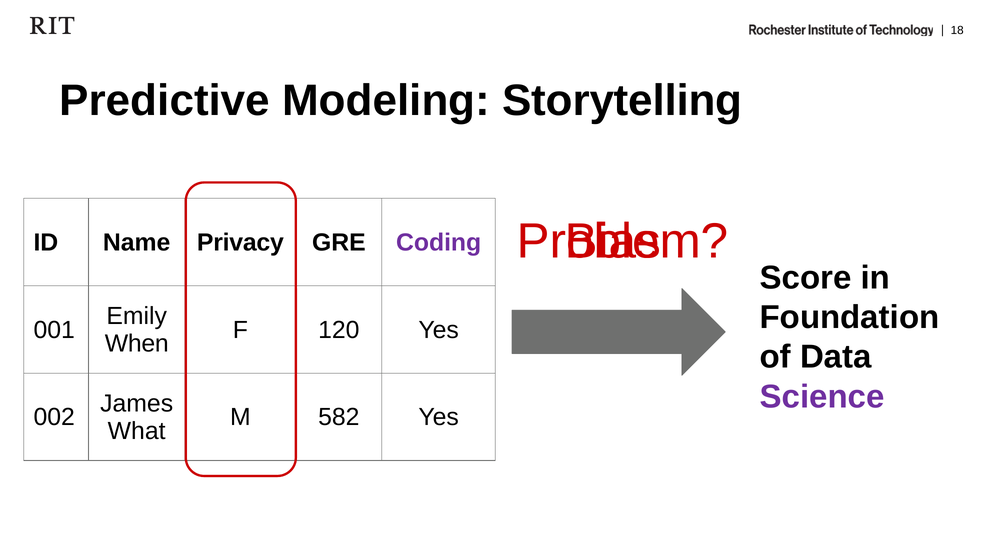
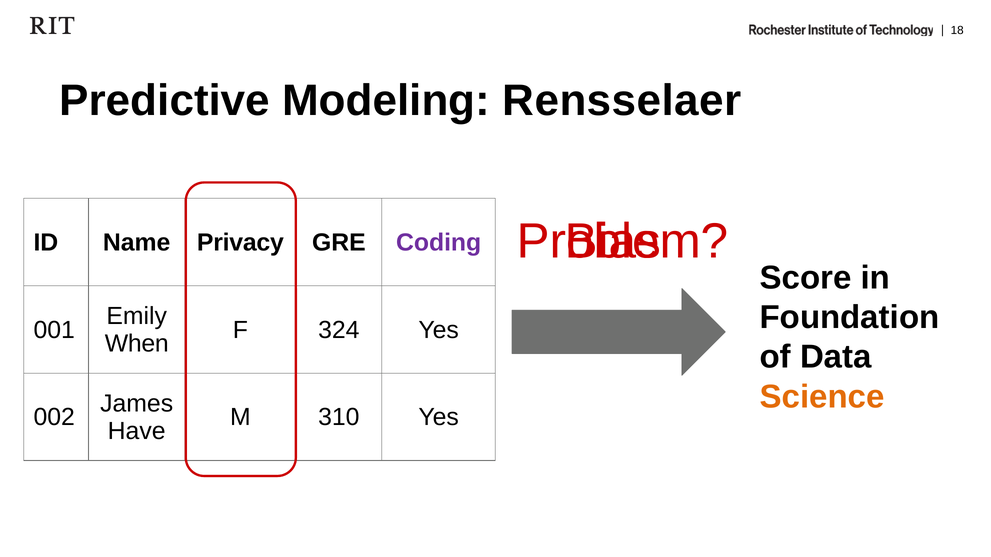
Storytelling: Storytelling -> Rensselaer
120: 120 -> 324
Science colour: purple -> orange
582: 582 -> 310
What: What -> Have
